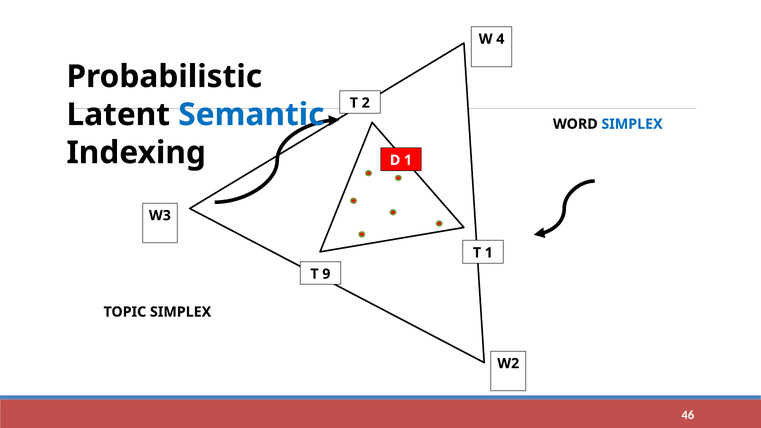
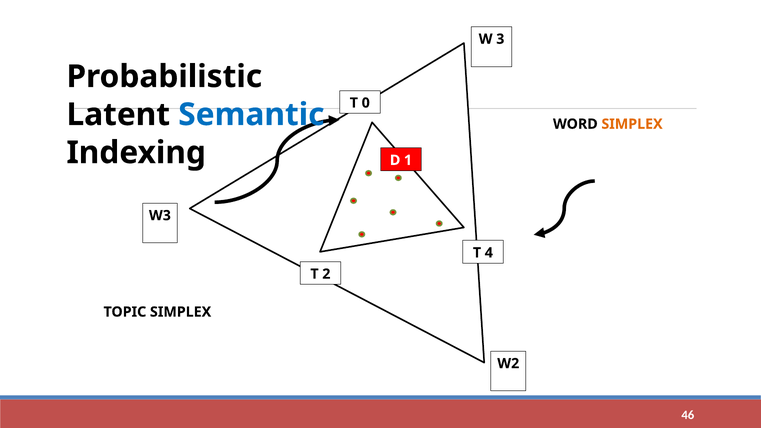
4: 4 -> 3
2: 2 -> 0
SIMPLEX at (632, 124) colour: blue -> orange
T 1: 1 -> 4
9: 9 -> 2
